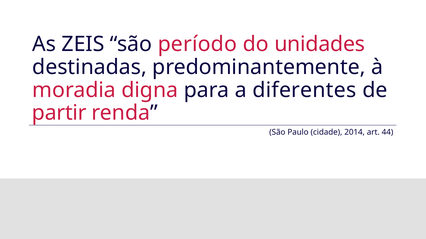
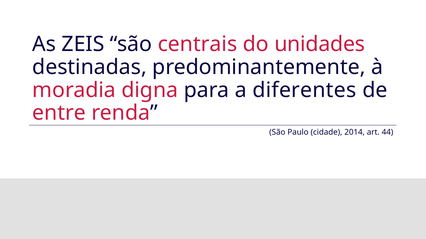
período: período -> centrais
partir: partir -> entre
